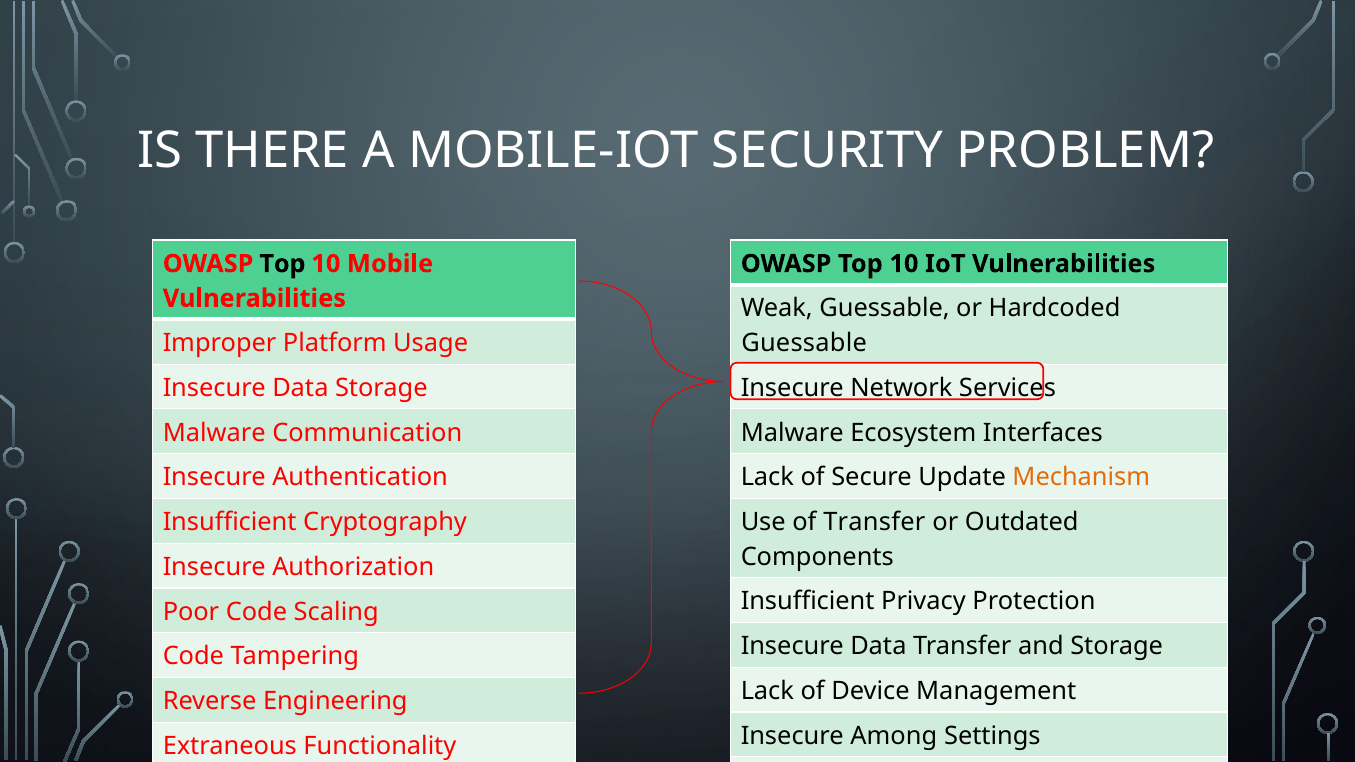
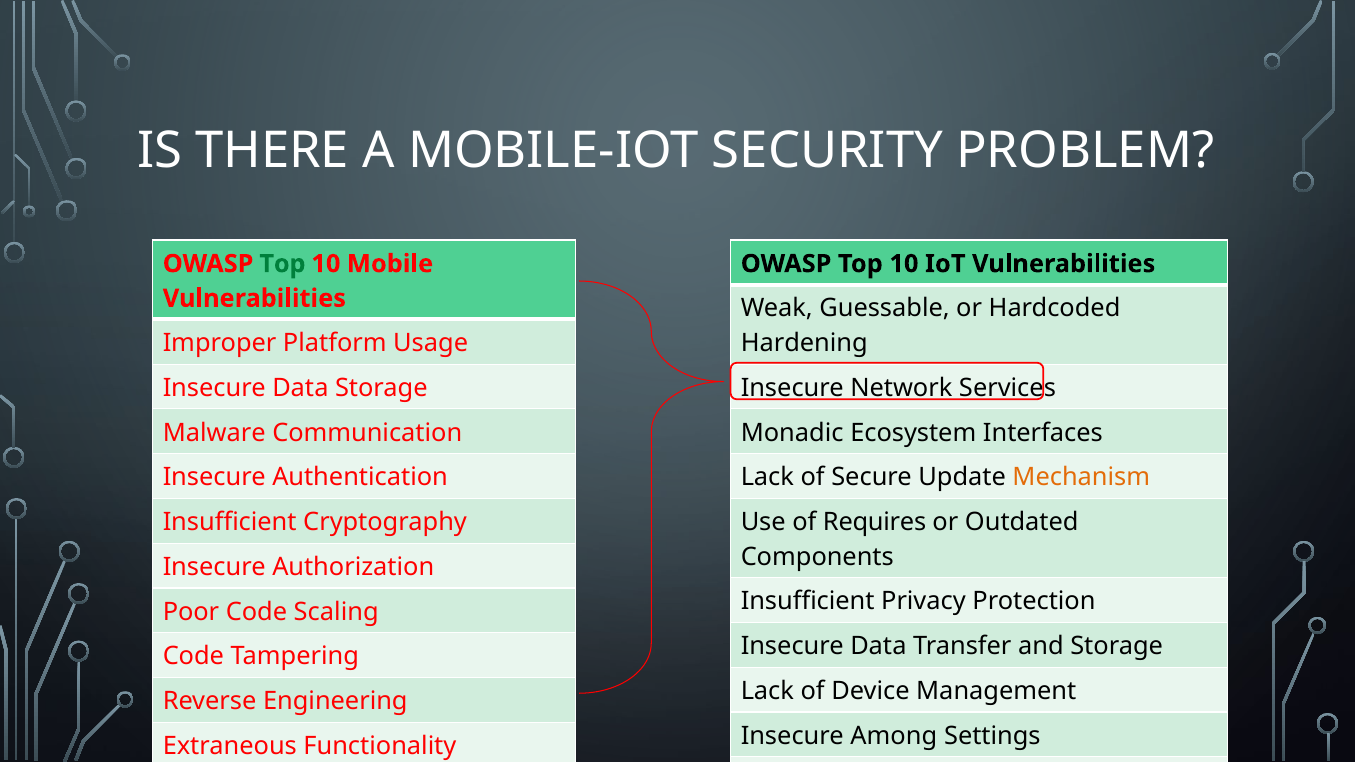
Top at (283, 264) colour: black -> green
Guessable at (804, 343): Guessable -> Hardening
Malware at (792, 433): Malware -> Monadic
of Transfer: Transfer -> Requires
